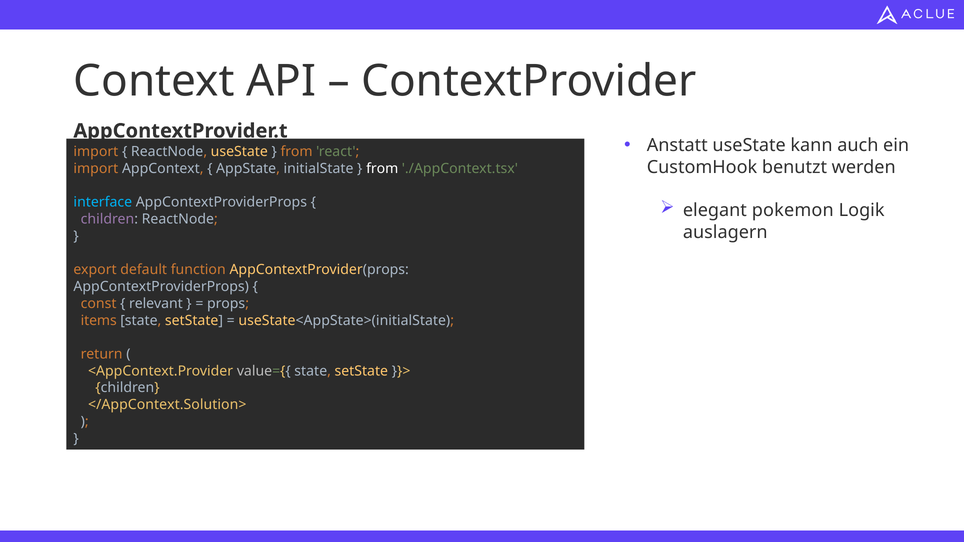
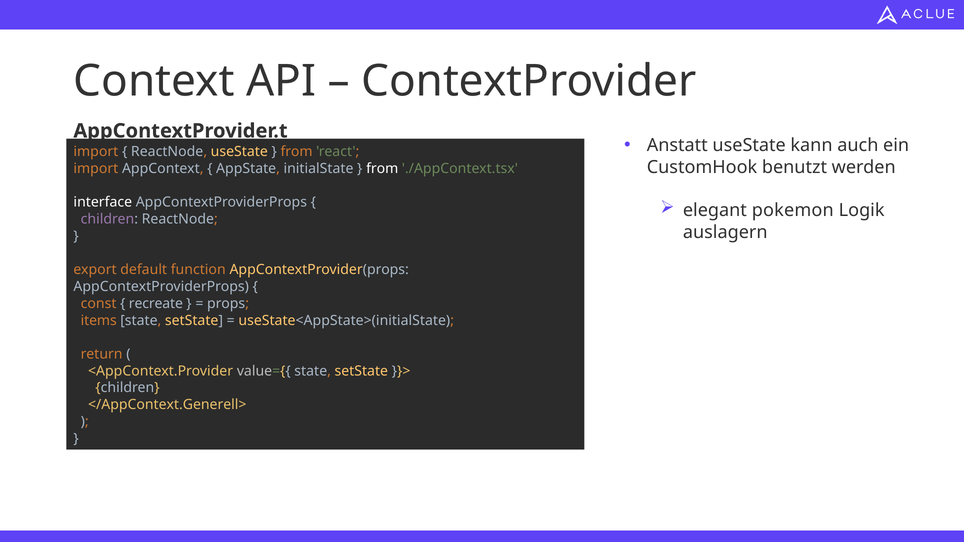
interface colour: light blue -> white
relevant: relevant -> recreate
</AppContext.Solution>: </AppContext.Solution> -> </AppContext.Generell>
